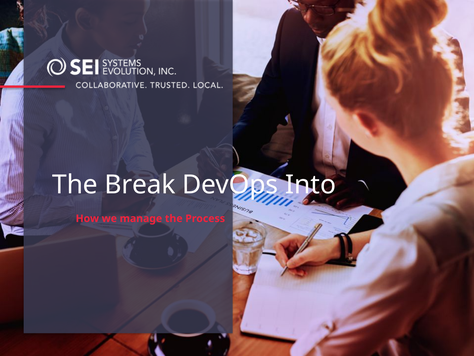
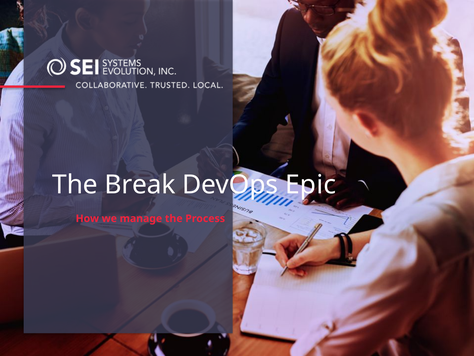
Into: Into -> Epic
